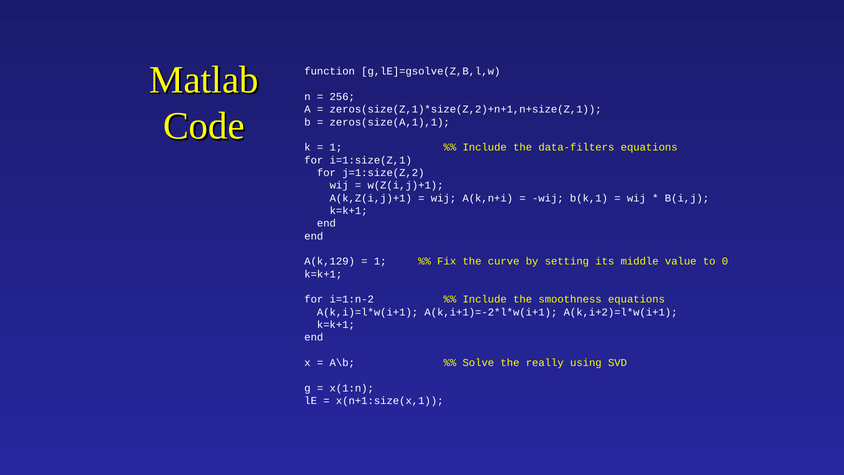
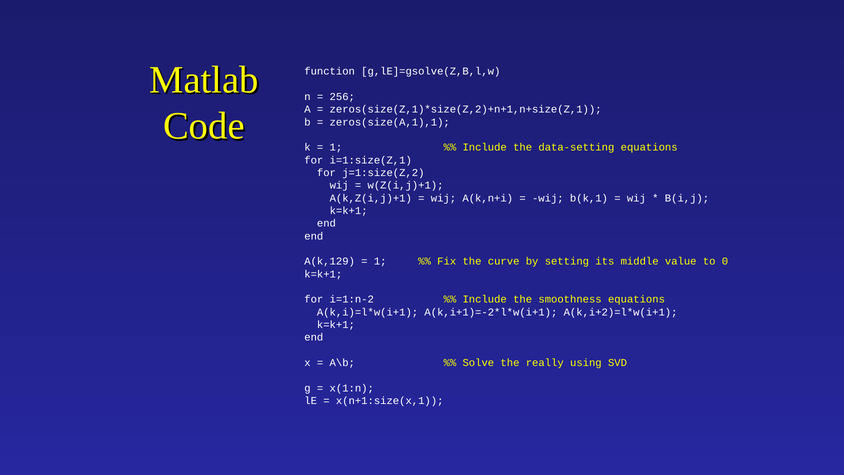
data-filters: data-filters -> data-setting
